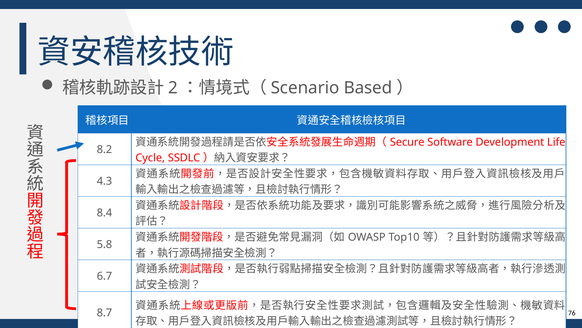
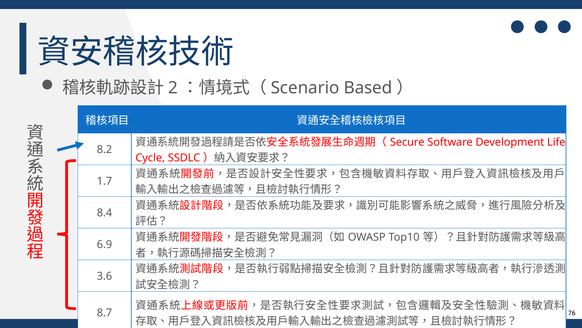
4.3: 4.3 -> 1.7
5.8: 5.8 -> 6.9
6.7: 6.7 -> 3.6
